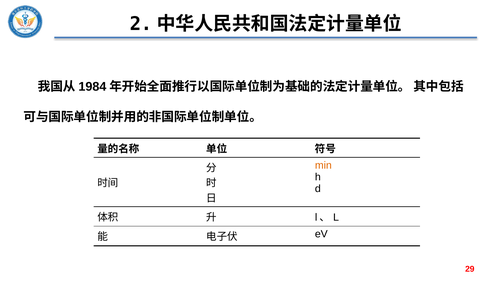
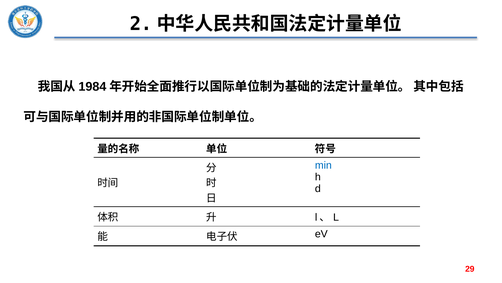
min colour: orange -> blue
